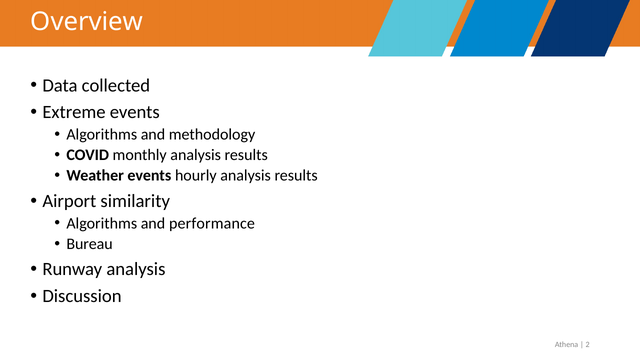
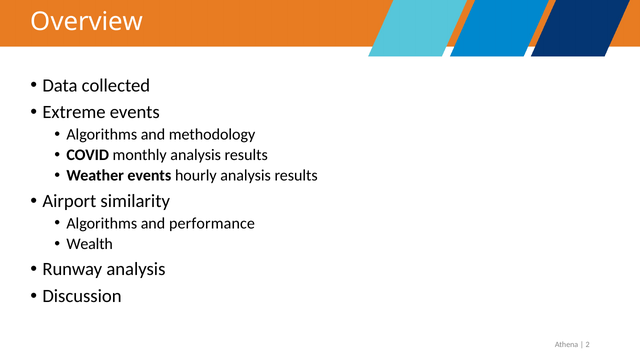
Bureau: Bureau -> Wealth
